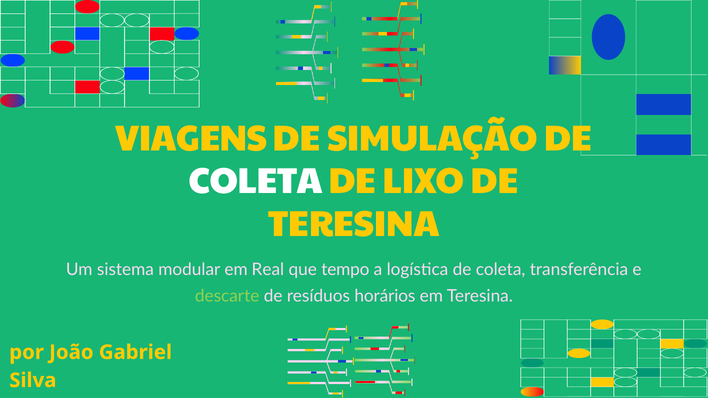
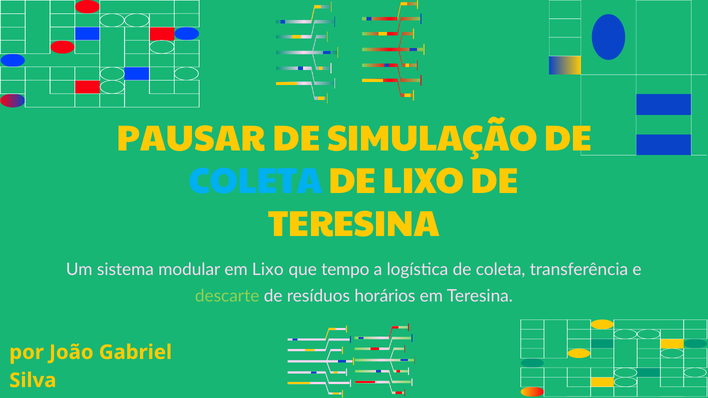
VIAGENS: VIAGENS -> PAUSAR
COLETA at (256, 182) colour: white -> light blue
em Real: Real -> Lixo
